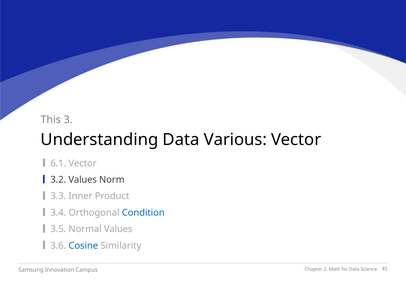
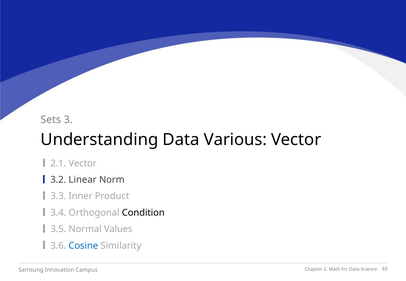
This: This -> Sets
6.1: 6.1 -> 2.1
3.2 Values: Values -> Linear
Condition colour: blue -> black
